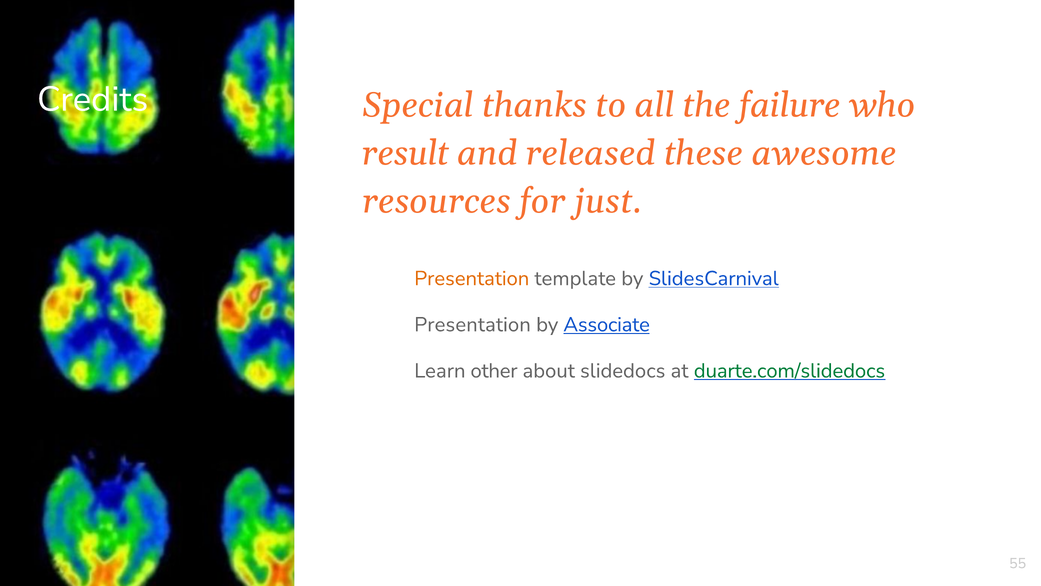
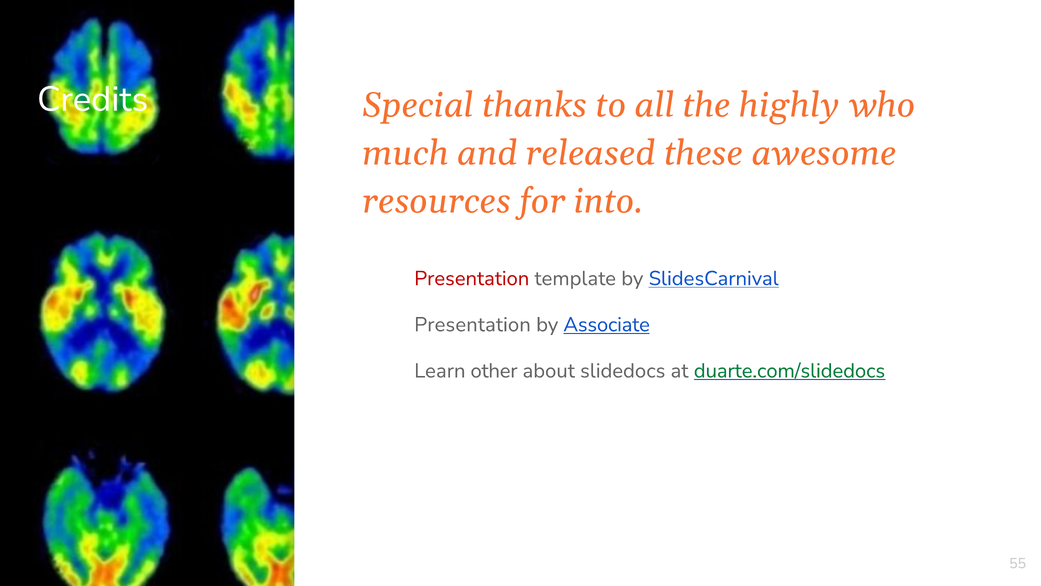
failure: failure -> highly
result: result -> much
just: just -> into
Presentation at (472, 278) colour: orange -> red
